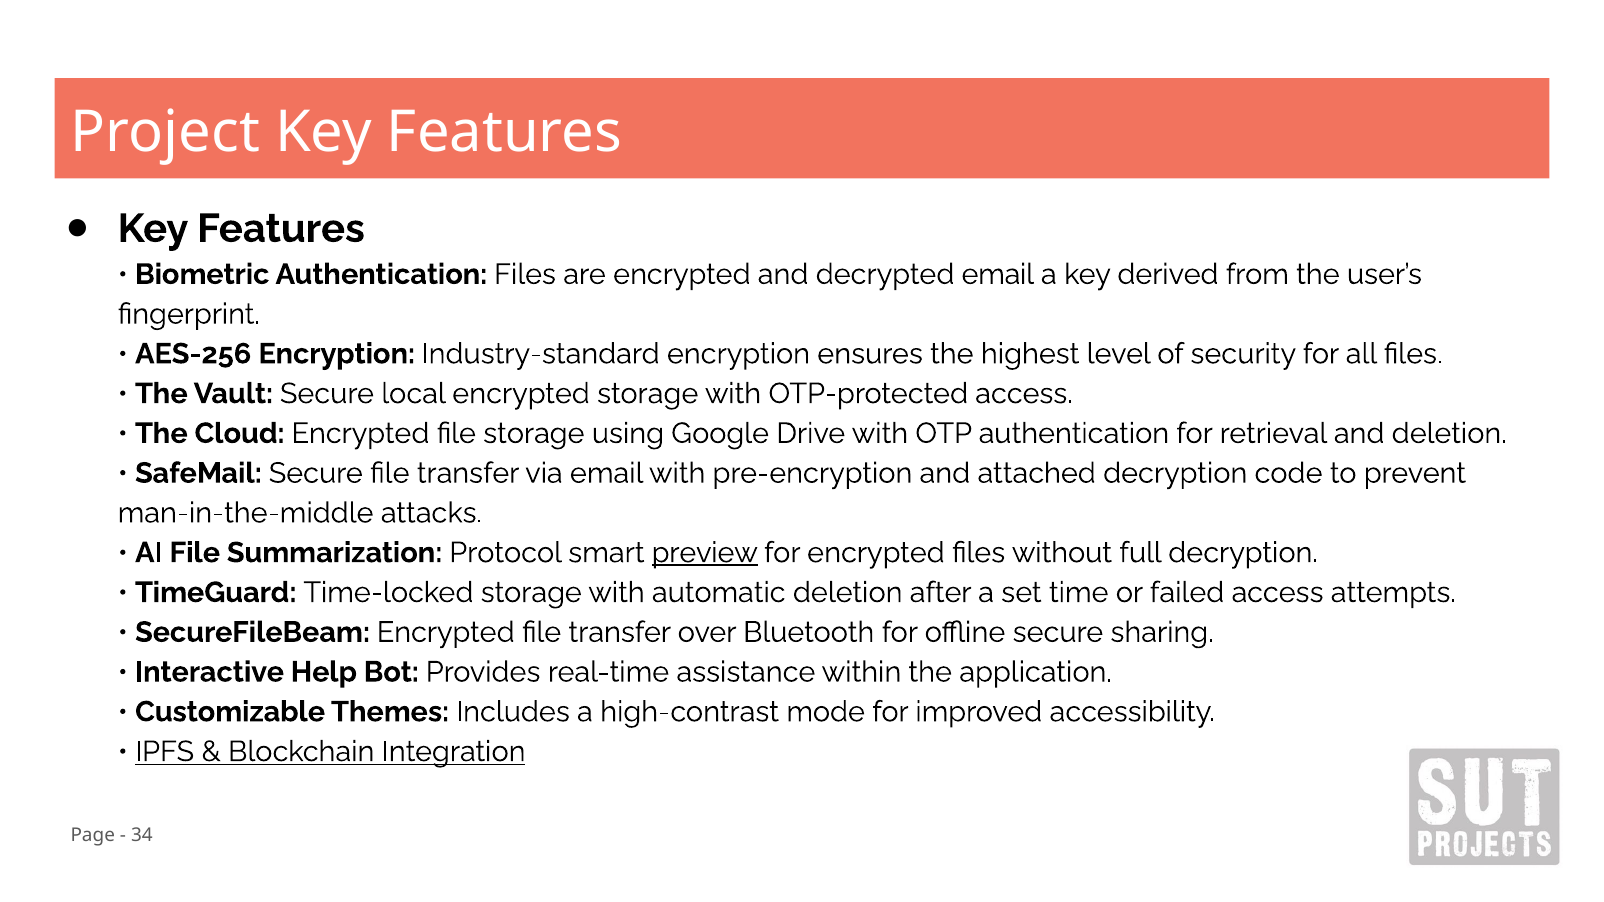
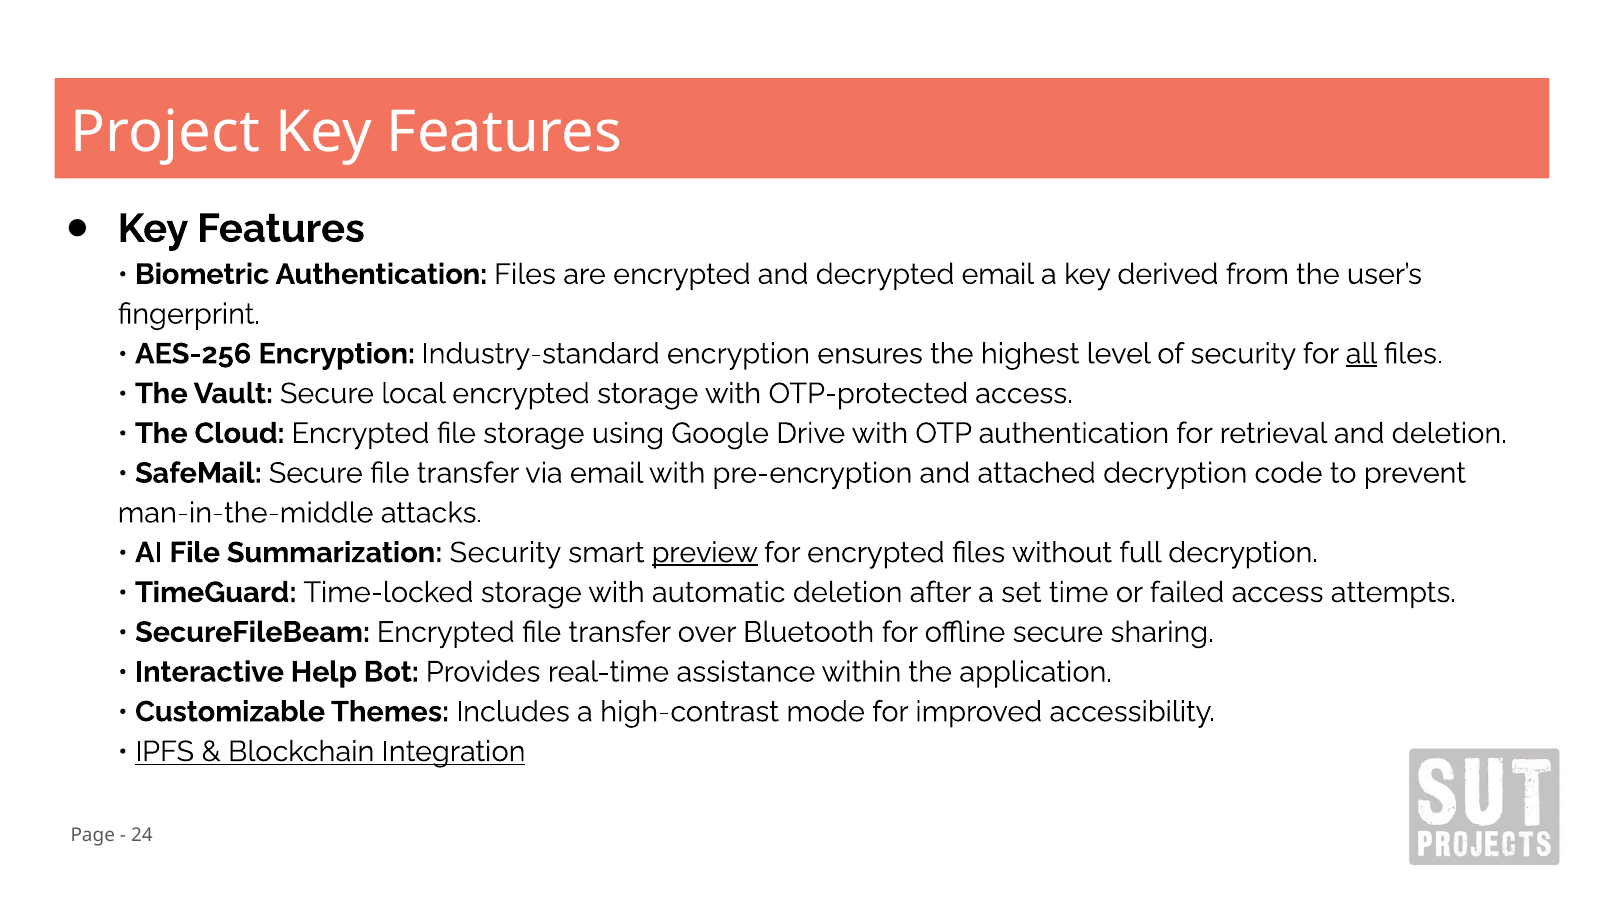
all underline: none -> present
Summarization Protocol: Protocol -> Security
34: 34 -> 24
